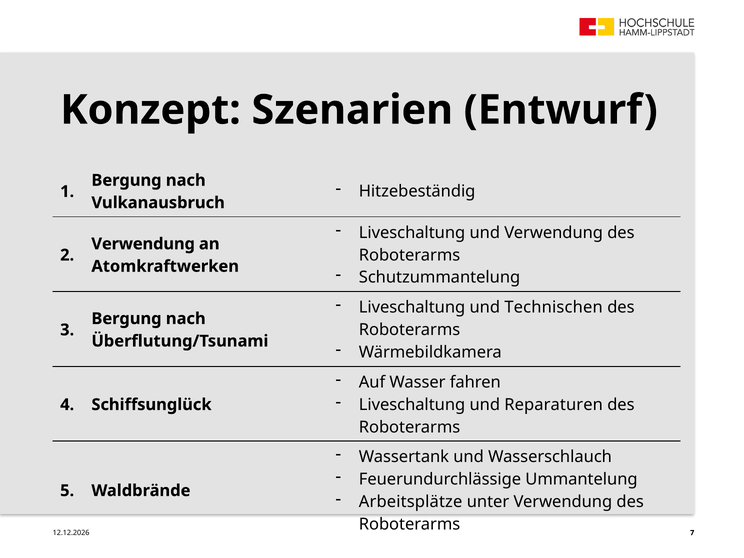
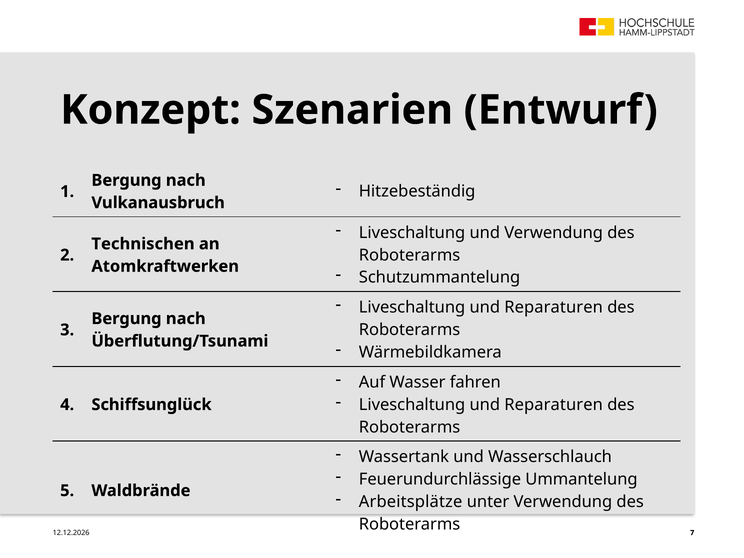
Verwendung at (143, 244): Verwendung -> Technischen
Technischen at (554, 307): Technischen -> Reparaturen
